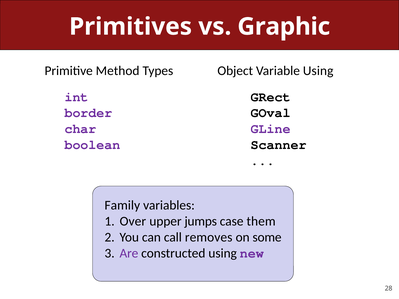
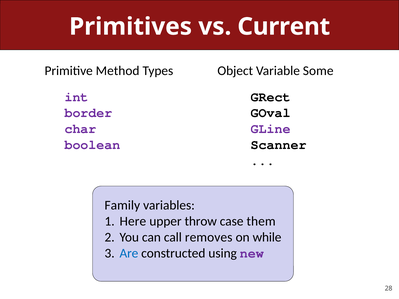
Graphic: Graphic -> Current
Variable Using: Using -> Some
Over: Over -> Here
jumps: jumps -> throw
some: some -> while
Are colour: purple -> blue
